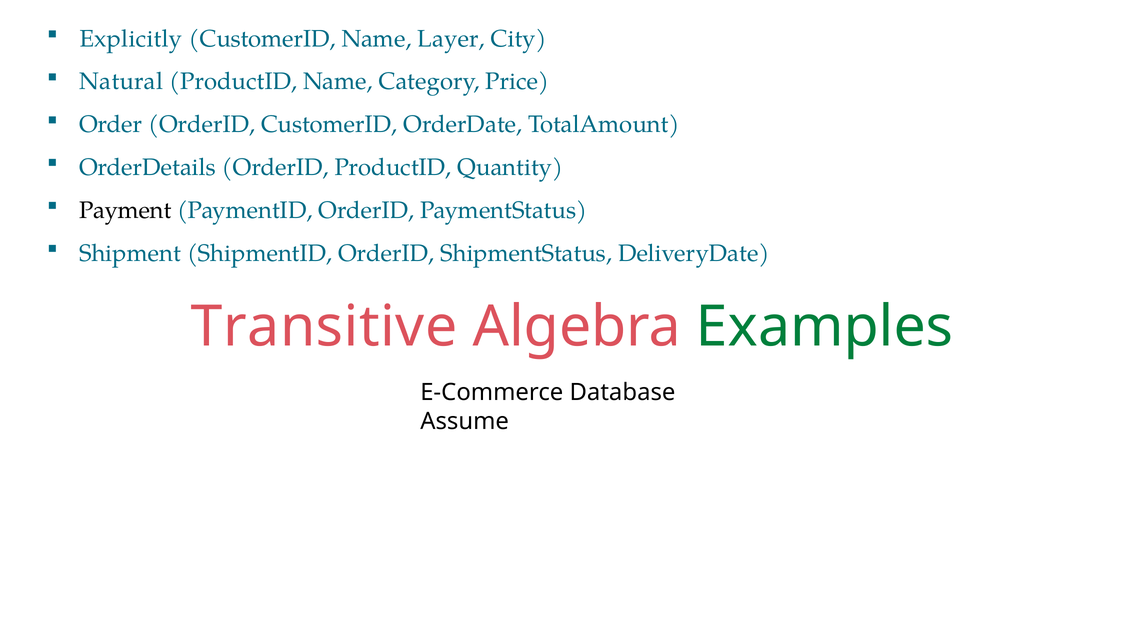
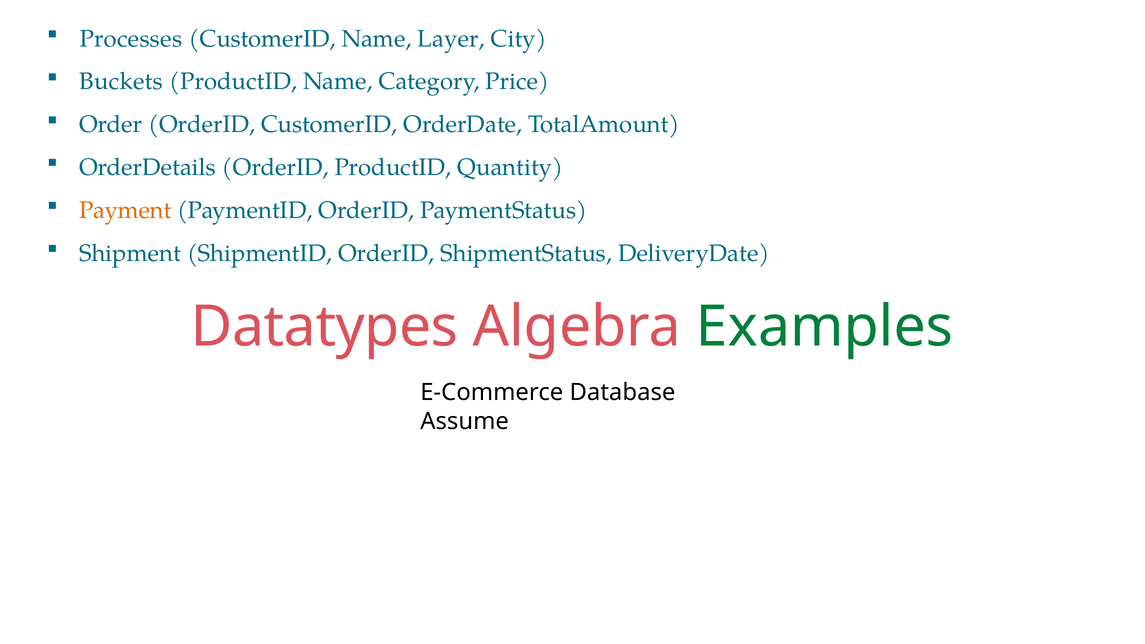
Explicitly: Explicitly -> Processes
Natural: Natural -> Buckets
Payment colour: black -> orange
Transitive: Transitive -> Datatypes
